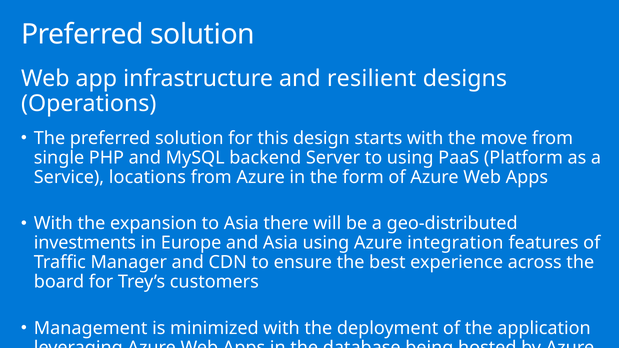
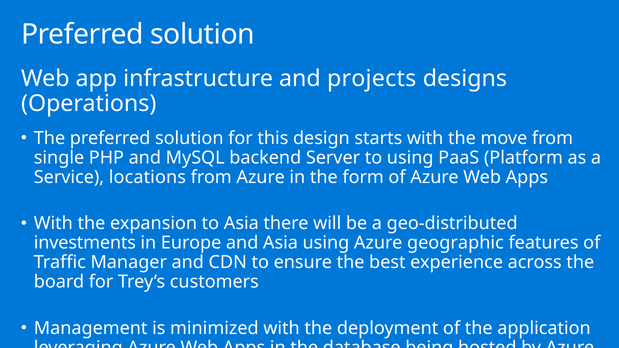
resilient: resilient -> projects
integration: integration -> geographic
